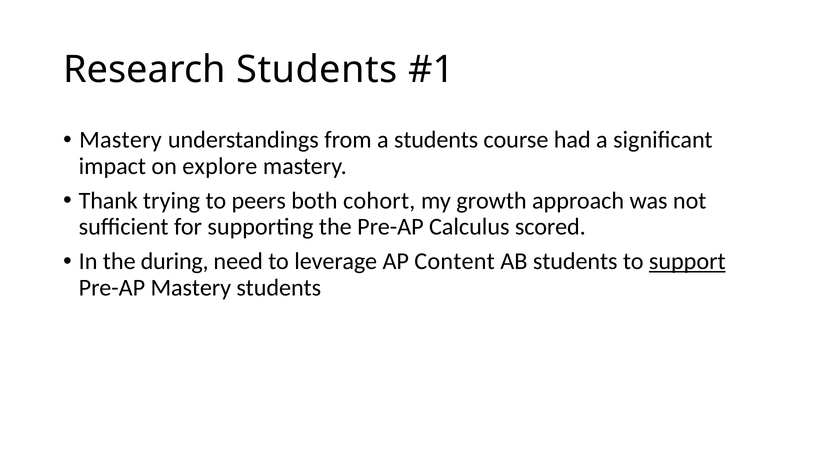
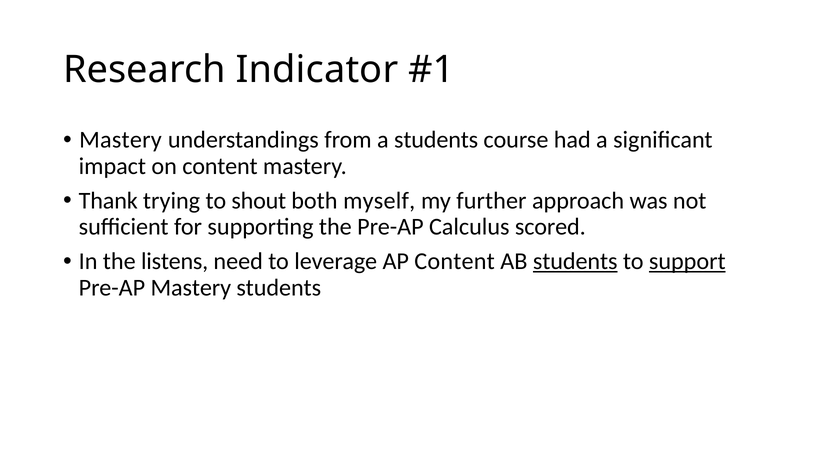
Research Students: Students -> Indicator
on explore: explore -> content
peers: peers -> shout
cohort: cohort -> myself
growth: growth -> further
during: during -> listens
students at (575, 262) underline: none -> present
